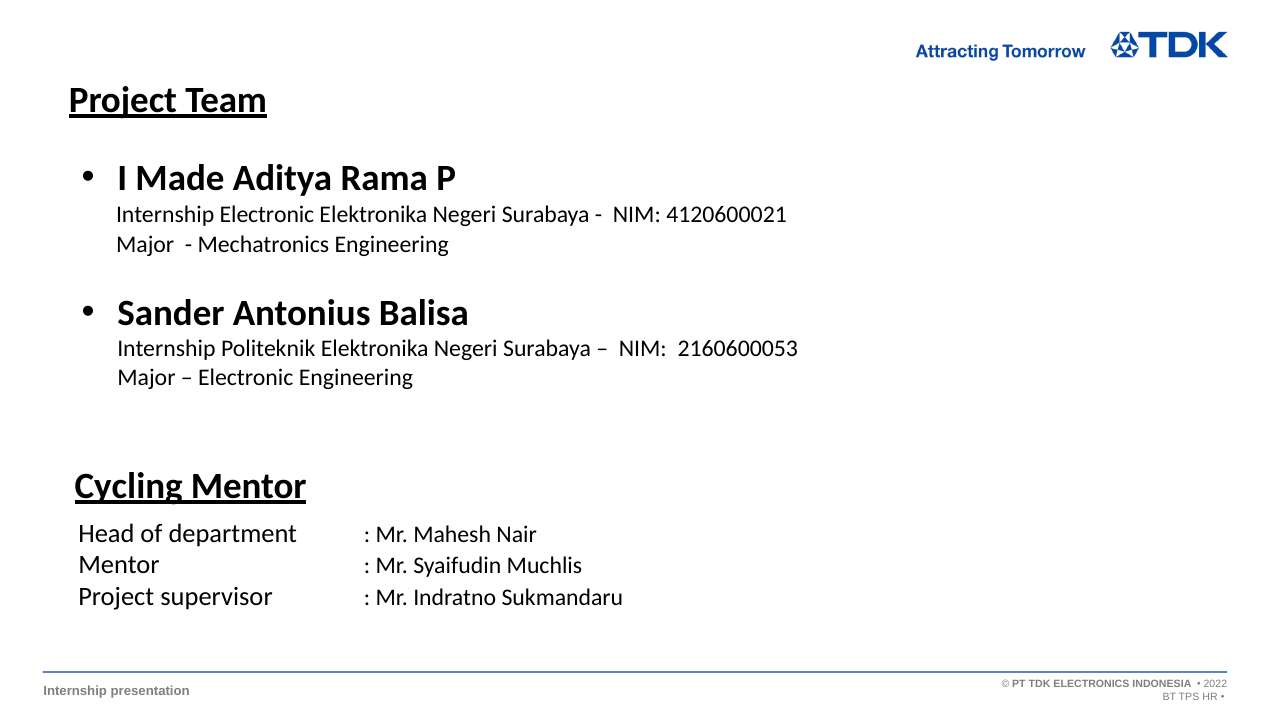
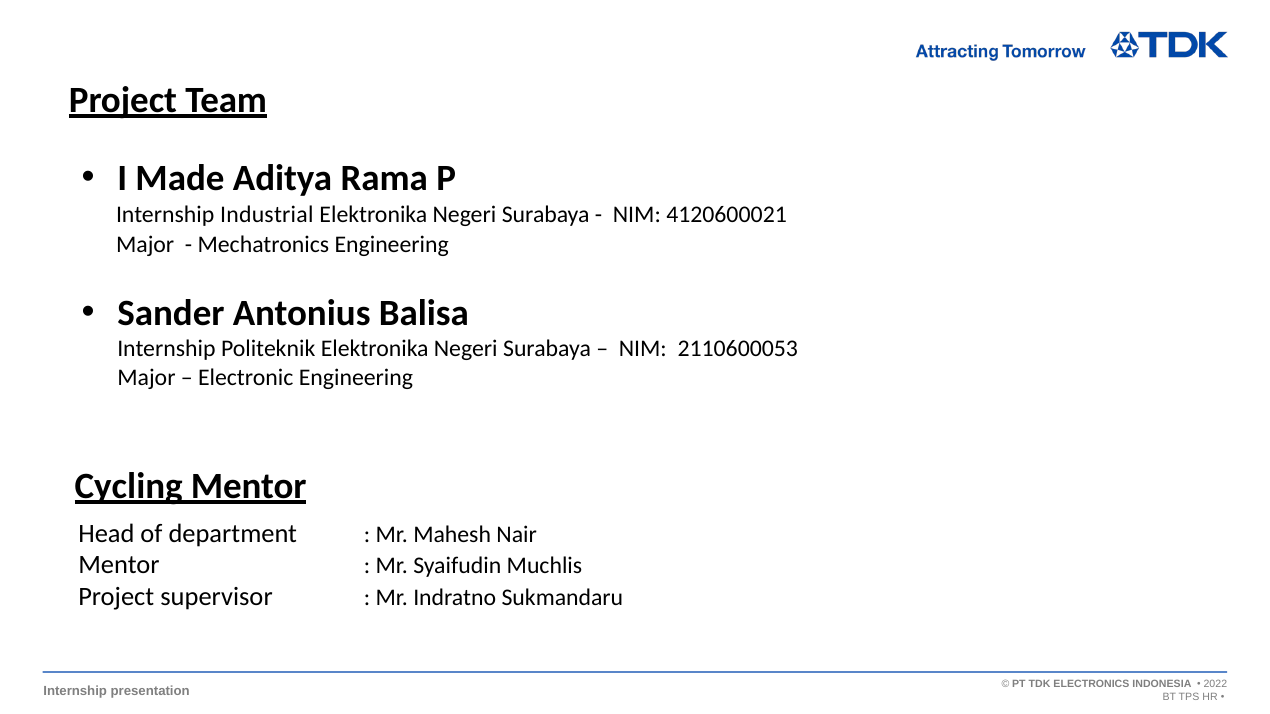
Internship Electronic: Electronic -> Industrial
2160600053: 2160600053 -> 2110600053
